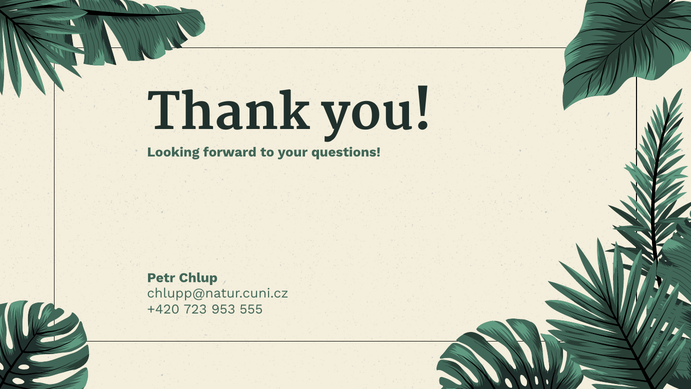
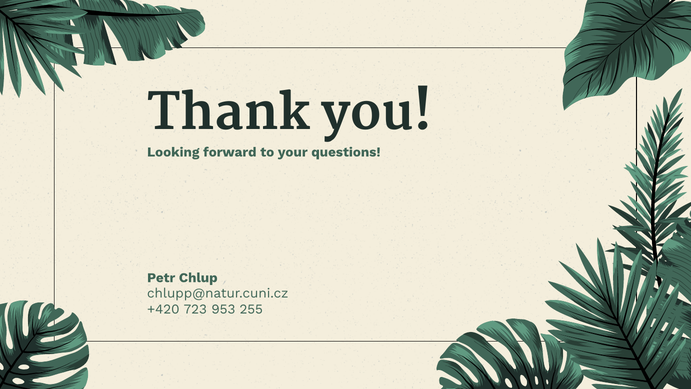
555: 555 -> 255
